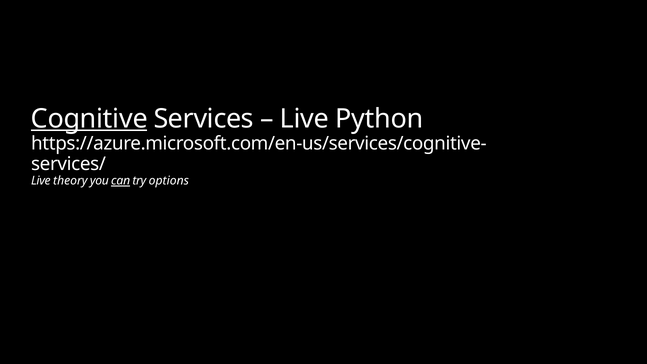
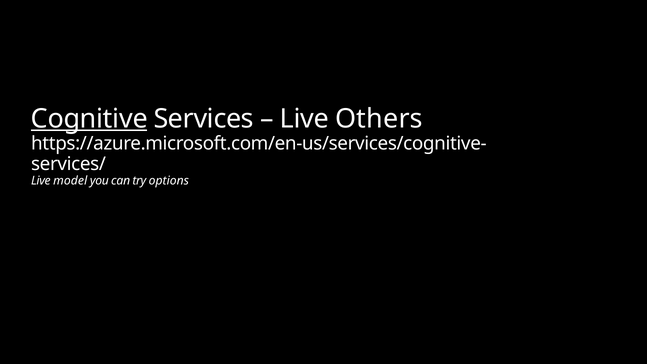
Python: Python -> Others
theory: theory -> model
can underline: present -> none
